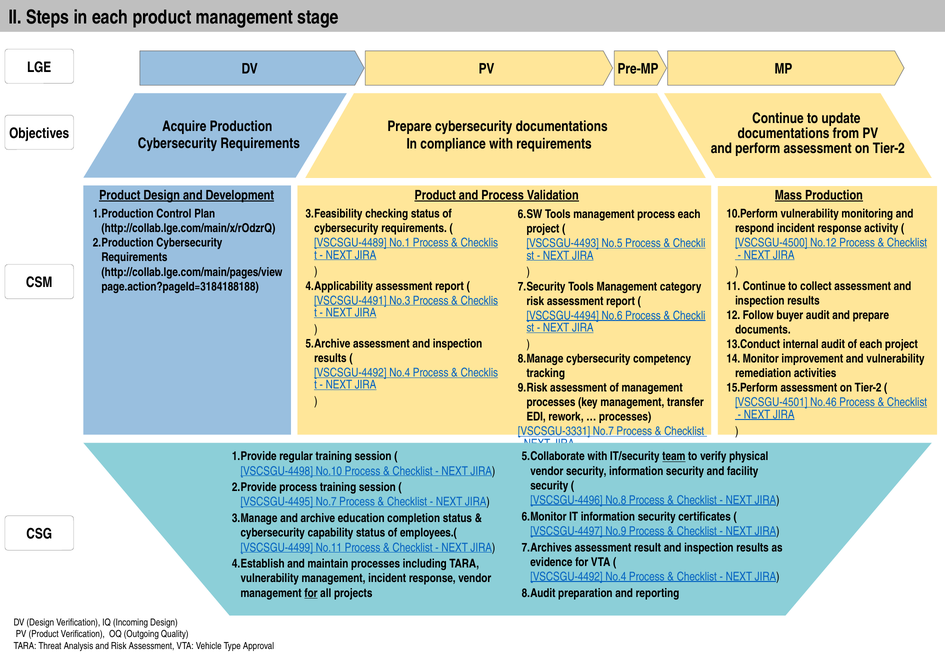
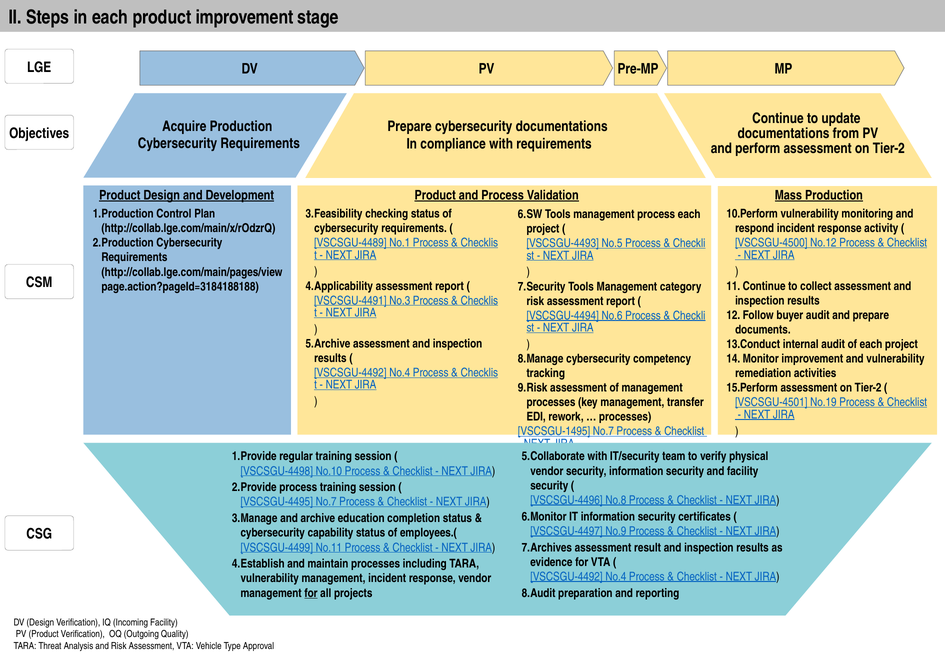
product management: management -> improvement
No.46: No.46 -> No.19
VSCSGU-3331: VSCSGU-3331 -> VSCSGU-1495
team underline: present -> none
Incoming Design: Design -> Facility
